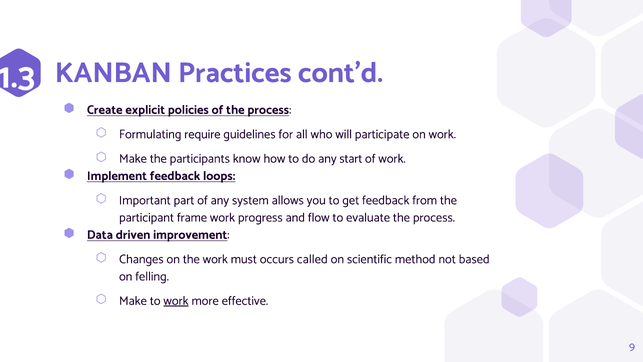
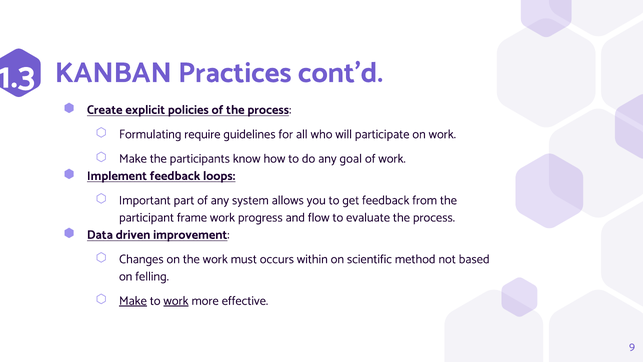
start: start -> goal
called: called -> within
Make at (133, 300) underline: none -> present
